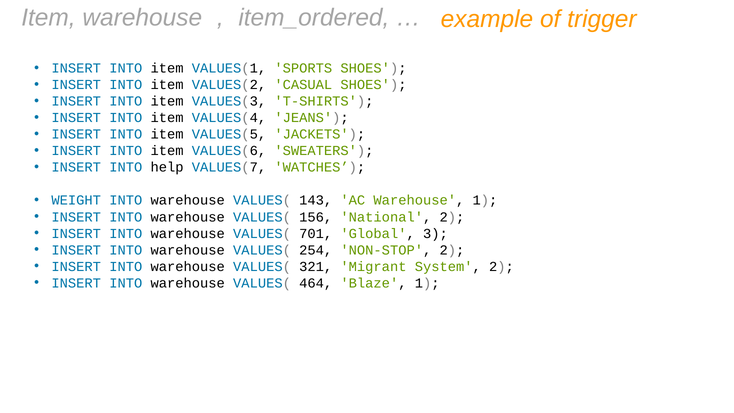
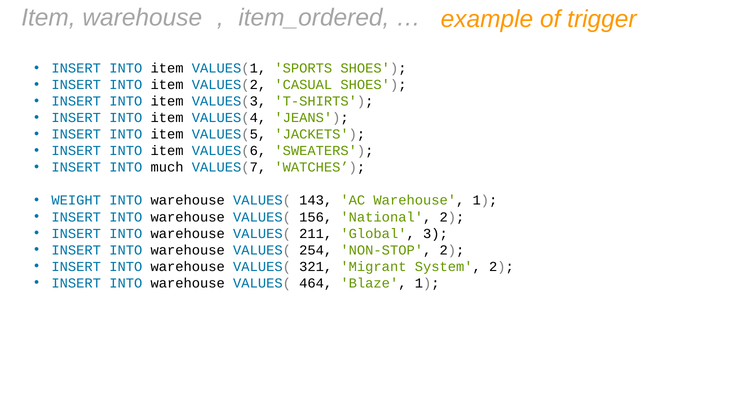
help: help -> much
701: 701 -> 211
